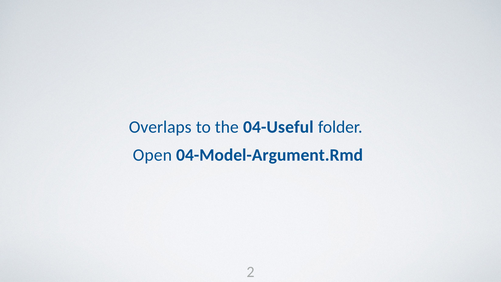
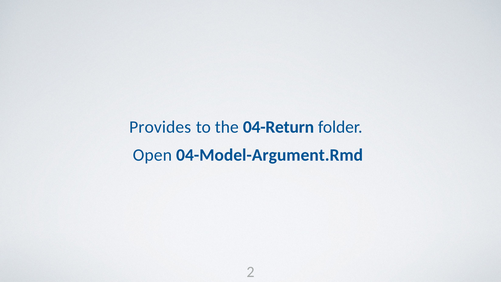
Overlaps: Overlaps -> Provides
04-Useful: 04-Useful -> 04-Return
